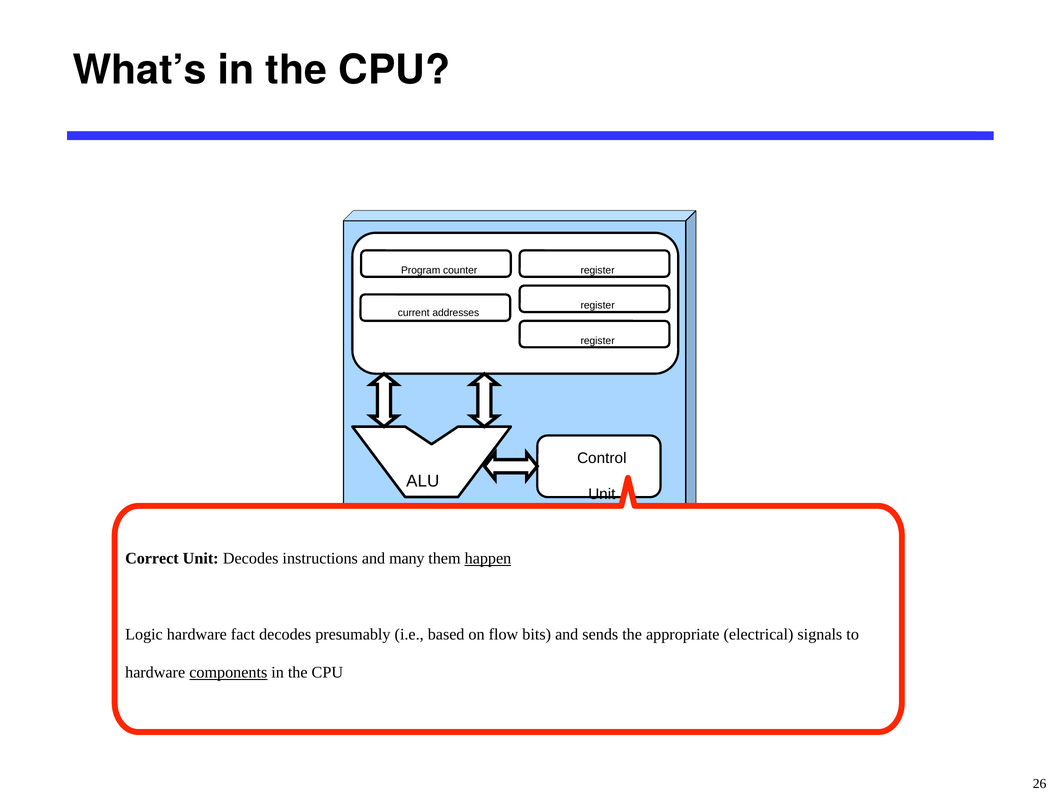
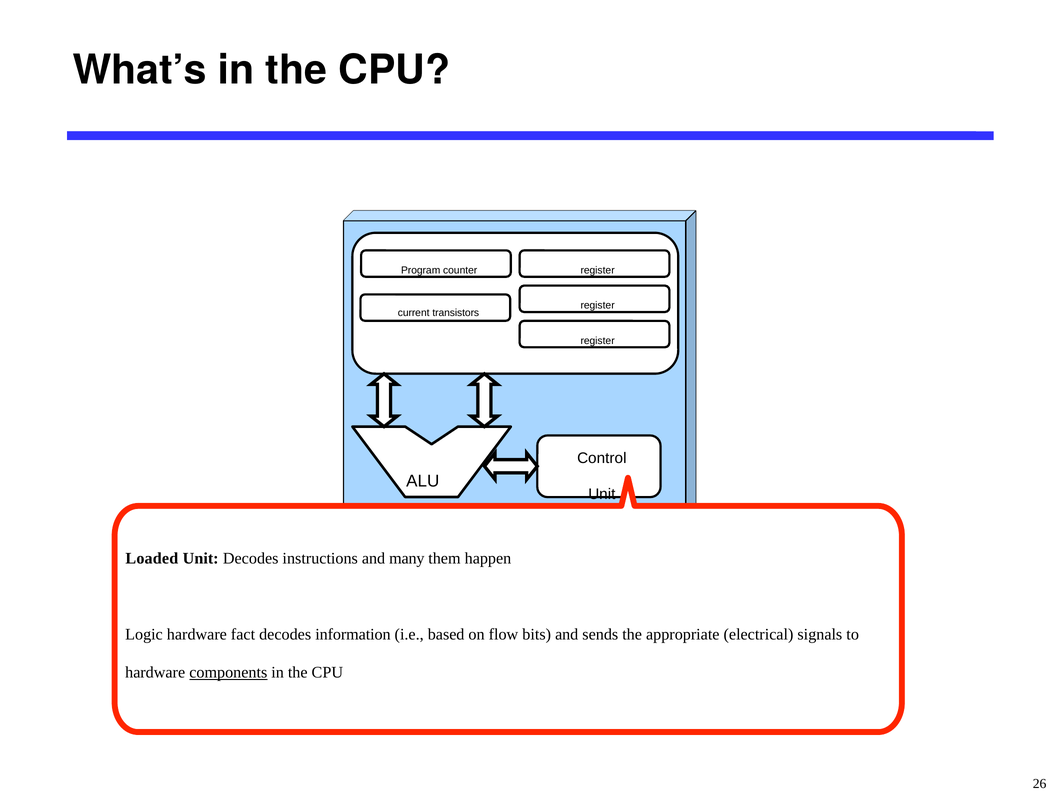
addresses: addresses -> transistors
Correct: Correct -> Loaded
happen underline: present -> none
presumably: presumably -> information
